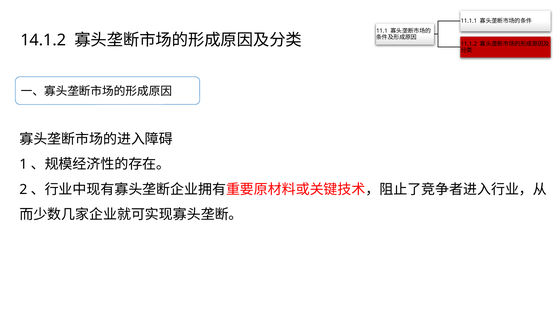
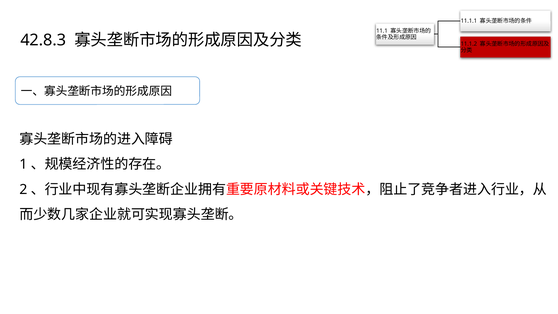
14.1.2: 14.1.2 -> 42.8.3
